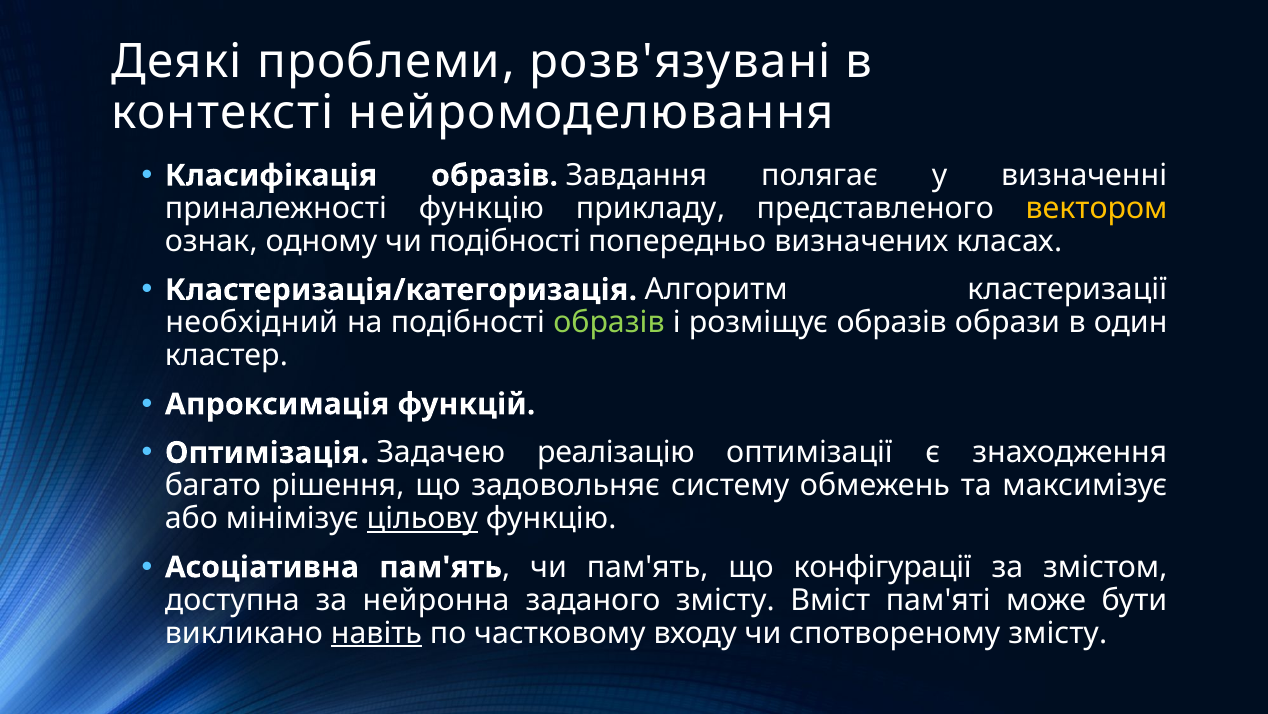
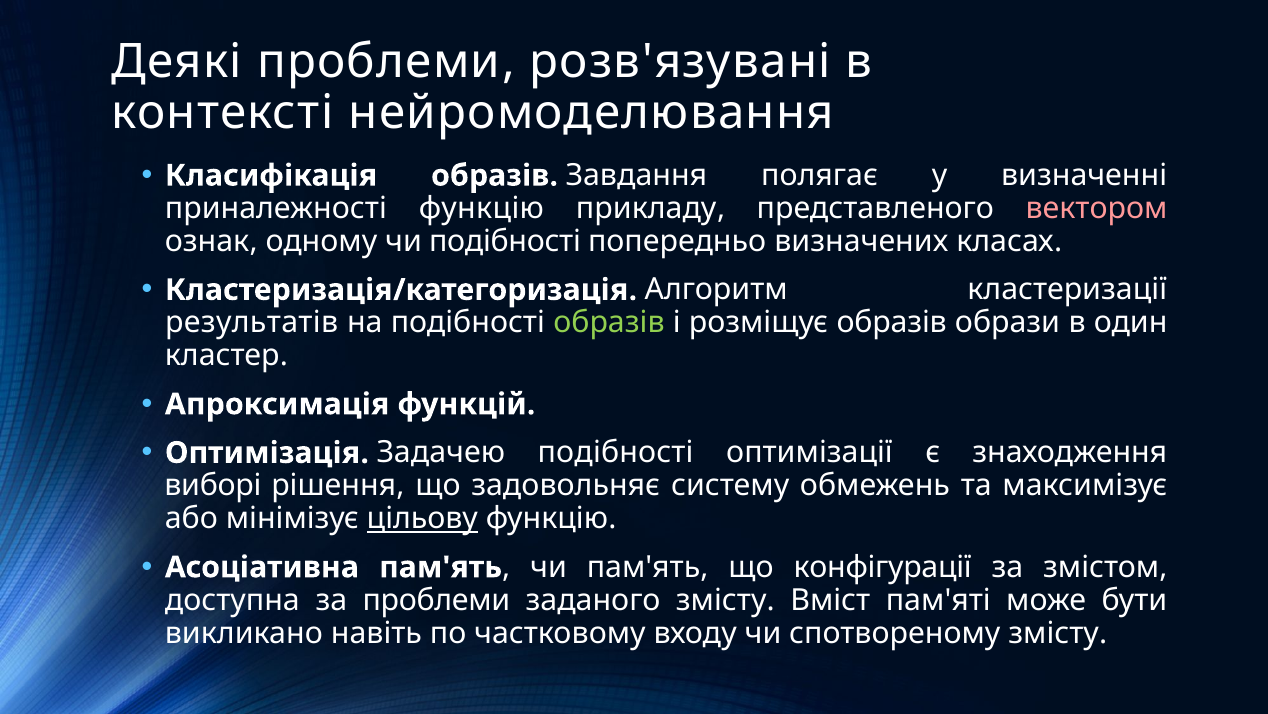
вектором colour: yellow -> pink
необхідний: необхідний -> результатів
Задачею реалізацію: реалізацію -> подібності
багато: багато -> виборі
за нейронна: нейронна -> проблеми
навіть underline: present -> none
